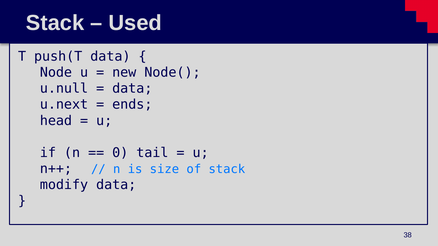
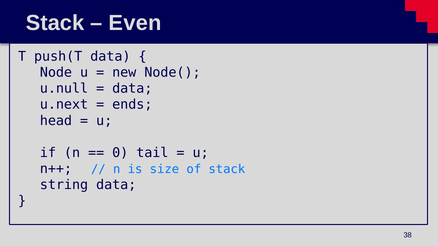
Used: Used -> Even
modify: modify -> string
